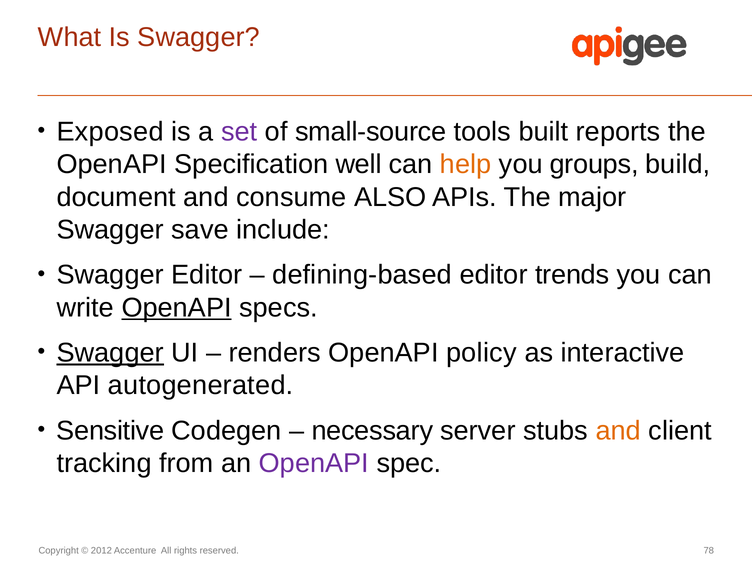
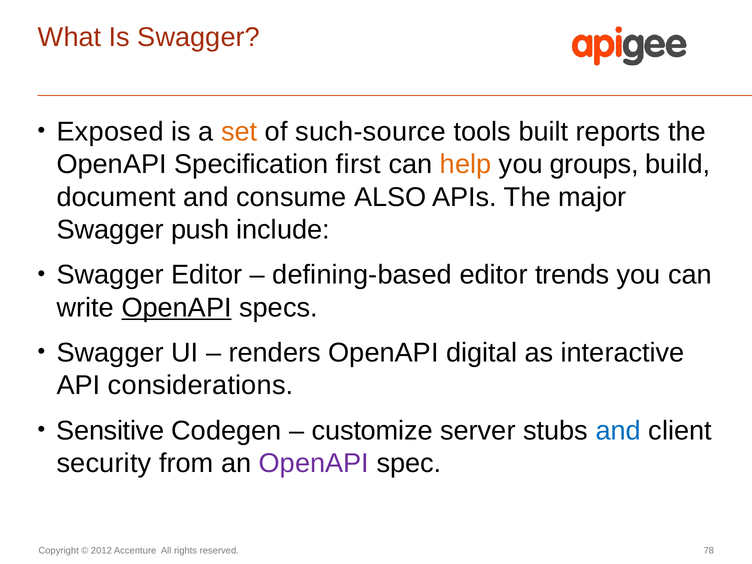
set colour: purple -> orange
small-source: small-source -> such-source
well: well -> first
save: save -> push
Swagger at (110, 353) underline: present -> none
policy: policy -> digital
autogenerated: autogenerated -> considerations
necessary: necessary -> customize
and at (618, 431) colour: orange -> blue
tracking: tracking -> security
